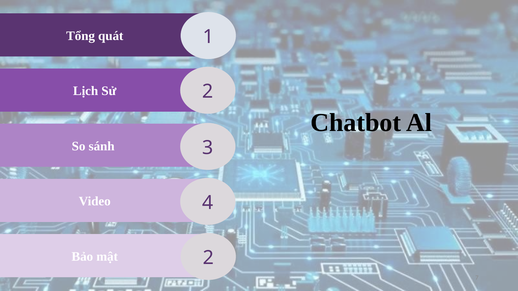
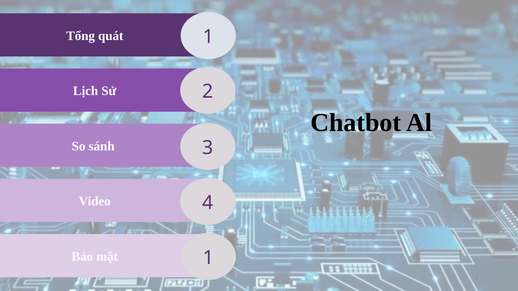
mật 2: 2 -> 1
